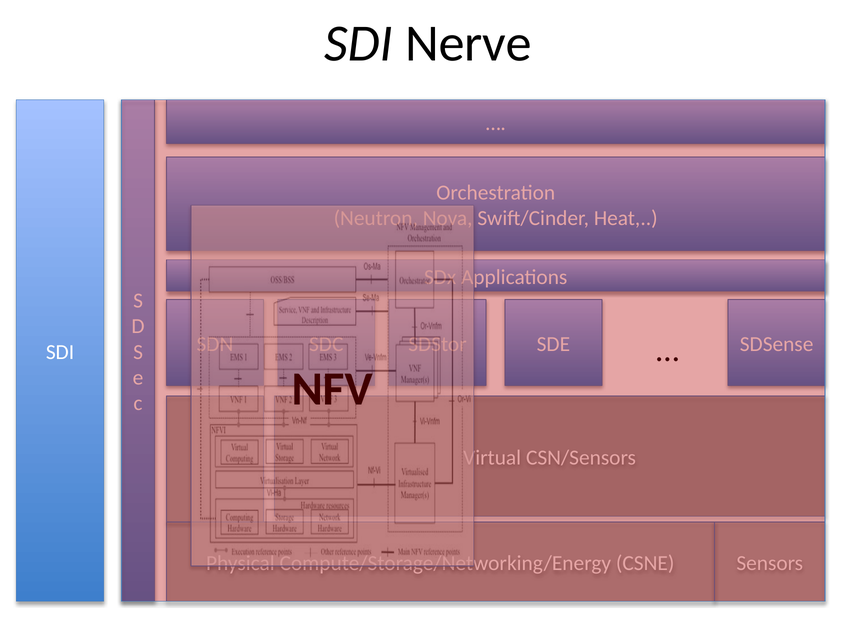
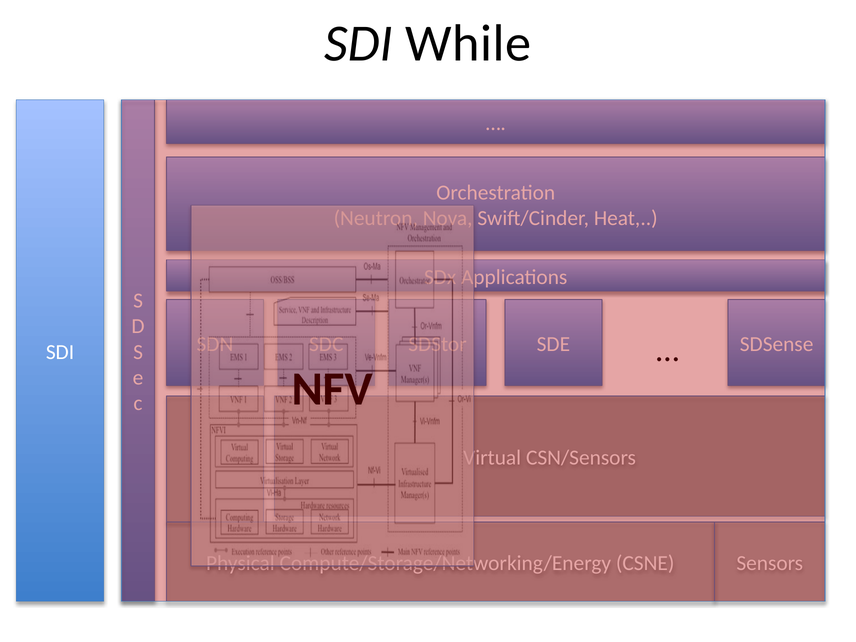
Nerve: Nerve -> While
